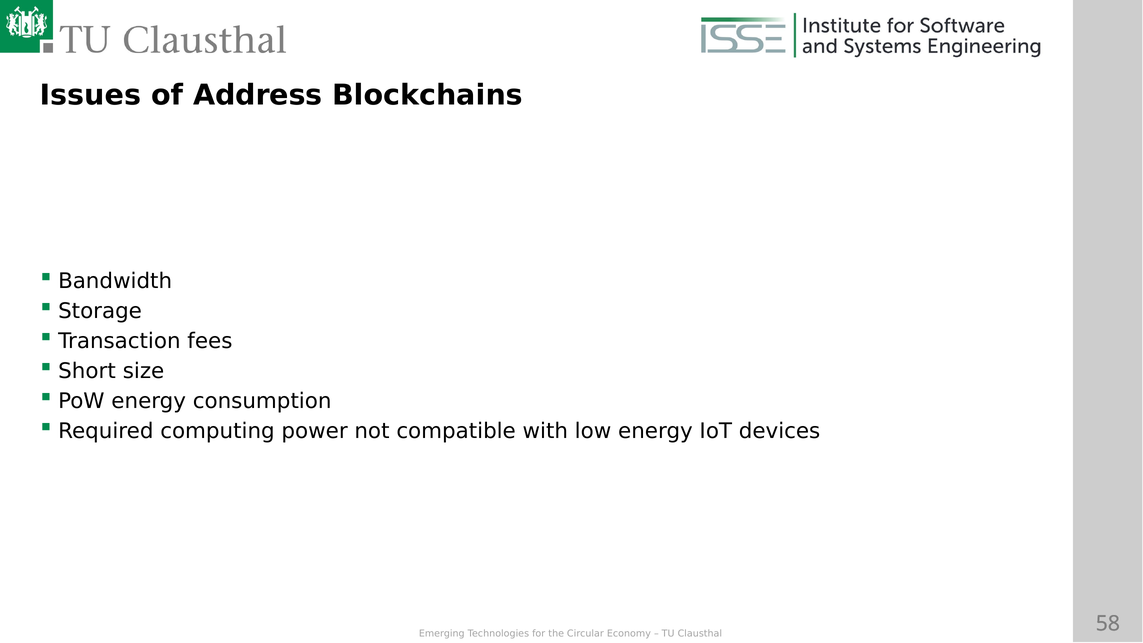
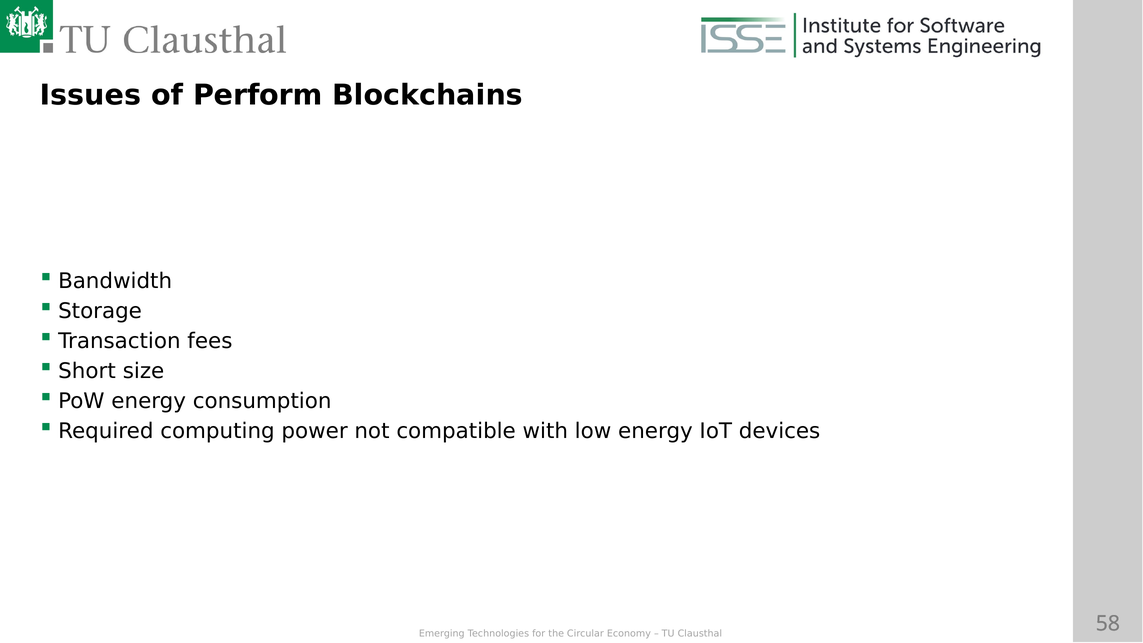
Address: Address -> Perform
